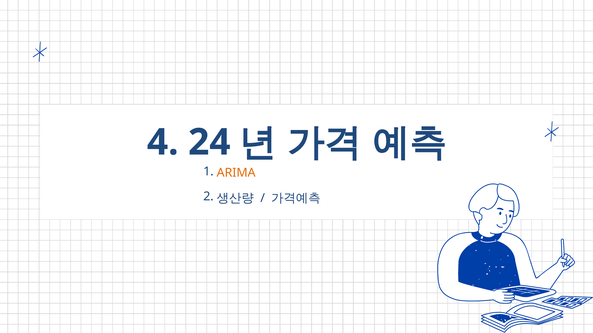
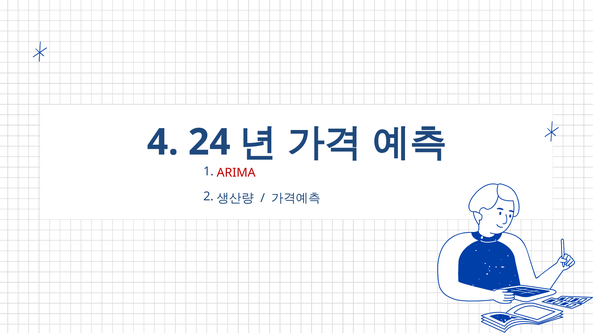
ARIMA colour: orange -> red
